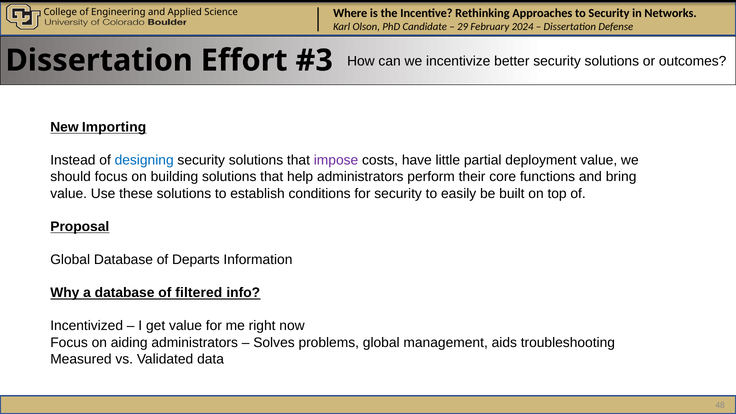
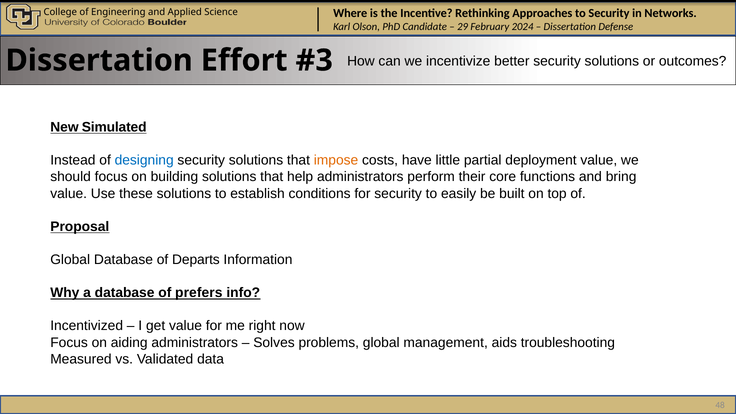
Importing: Importing -> Simulated
impose colour: purple -> orange
filtered: filtered -> prefers
